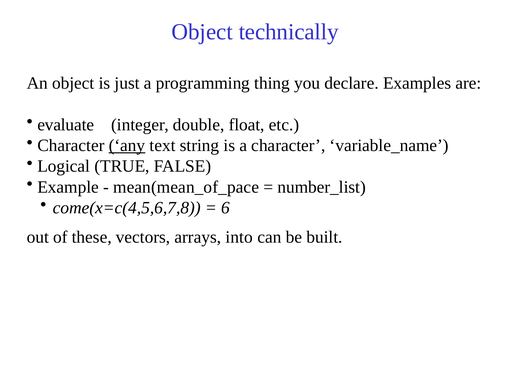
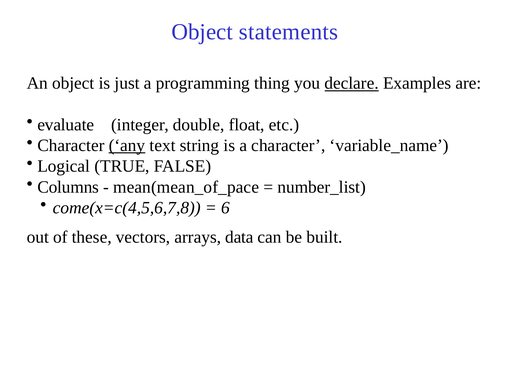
technically: technically -> statements
declare underline: none -> present
Example: Example -> Columns
into: into -> data
